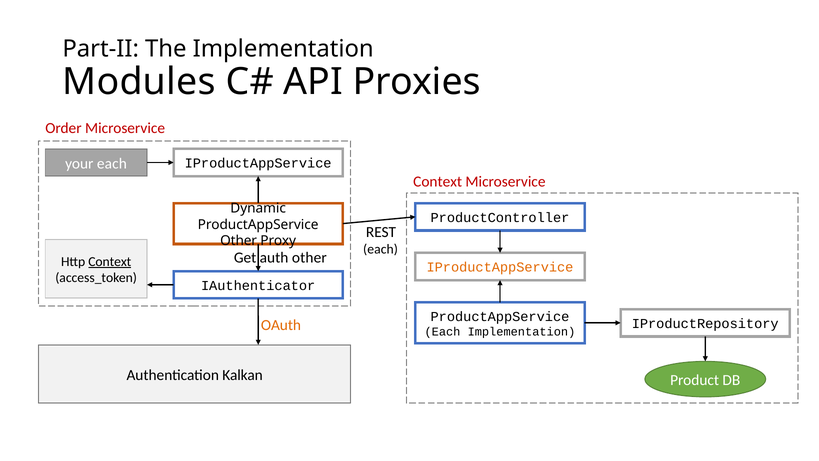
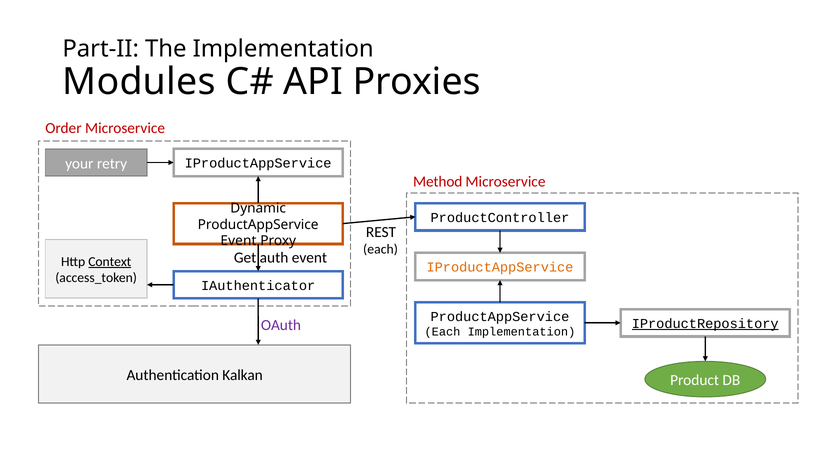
your each: each -> retry
Context at (438, 181): Context -> Method
Other at (239, 241): Other -> Event
auth other: other -> event
OAuth colour: orange -> purple
IProductRepository underline: none -> present
